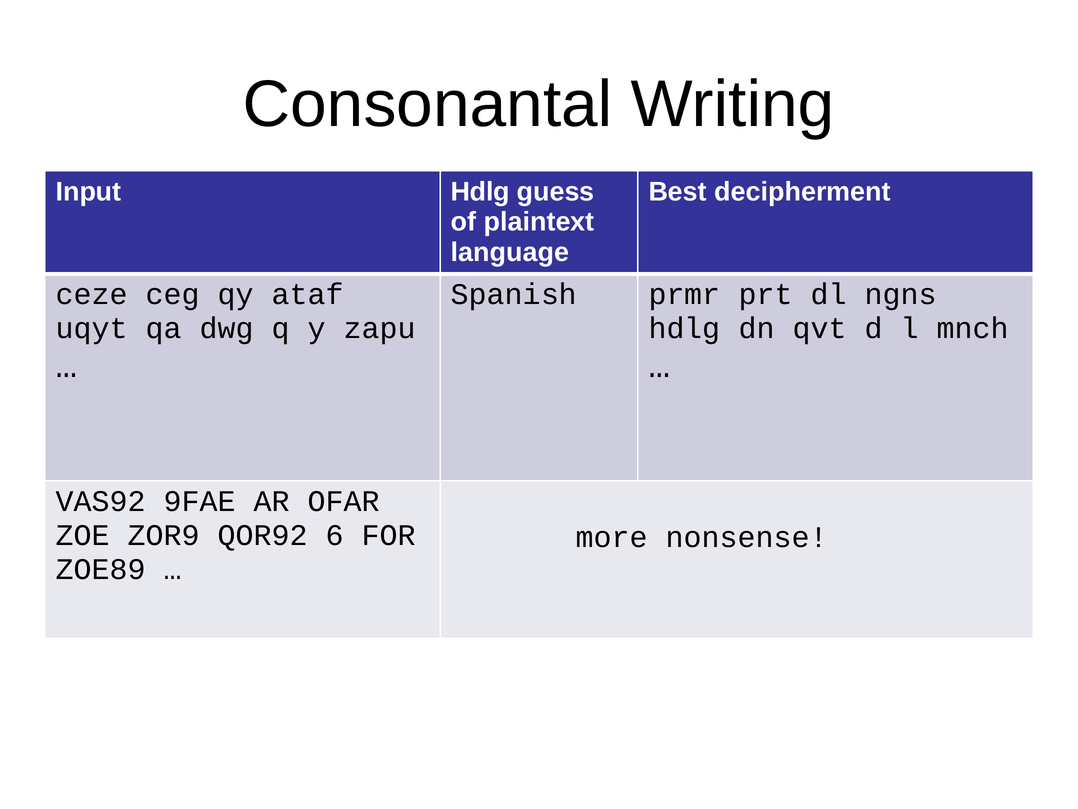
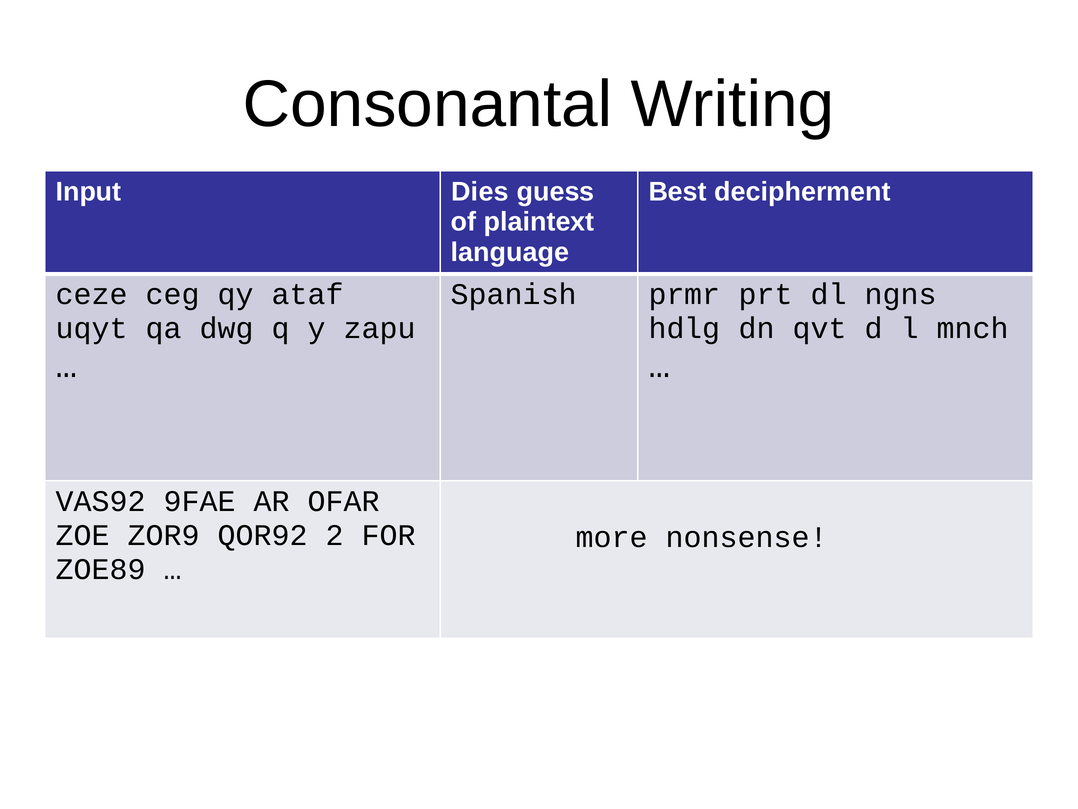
Input Hdlg: Hdlg -> Dies
6: 6 -> 2
